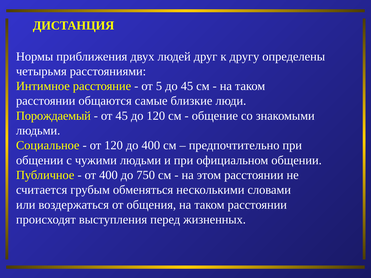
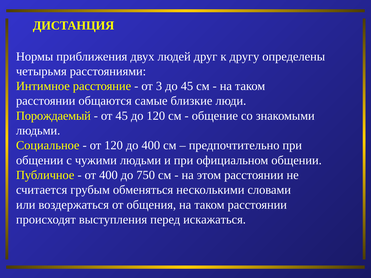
5: 5 -> 3
жизненных: жизненных -> искажаться
